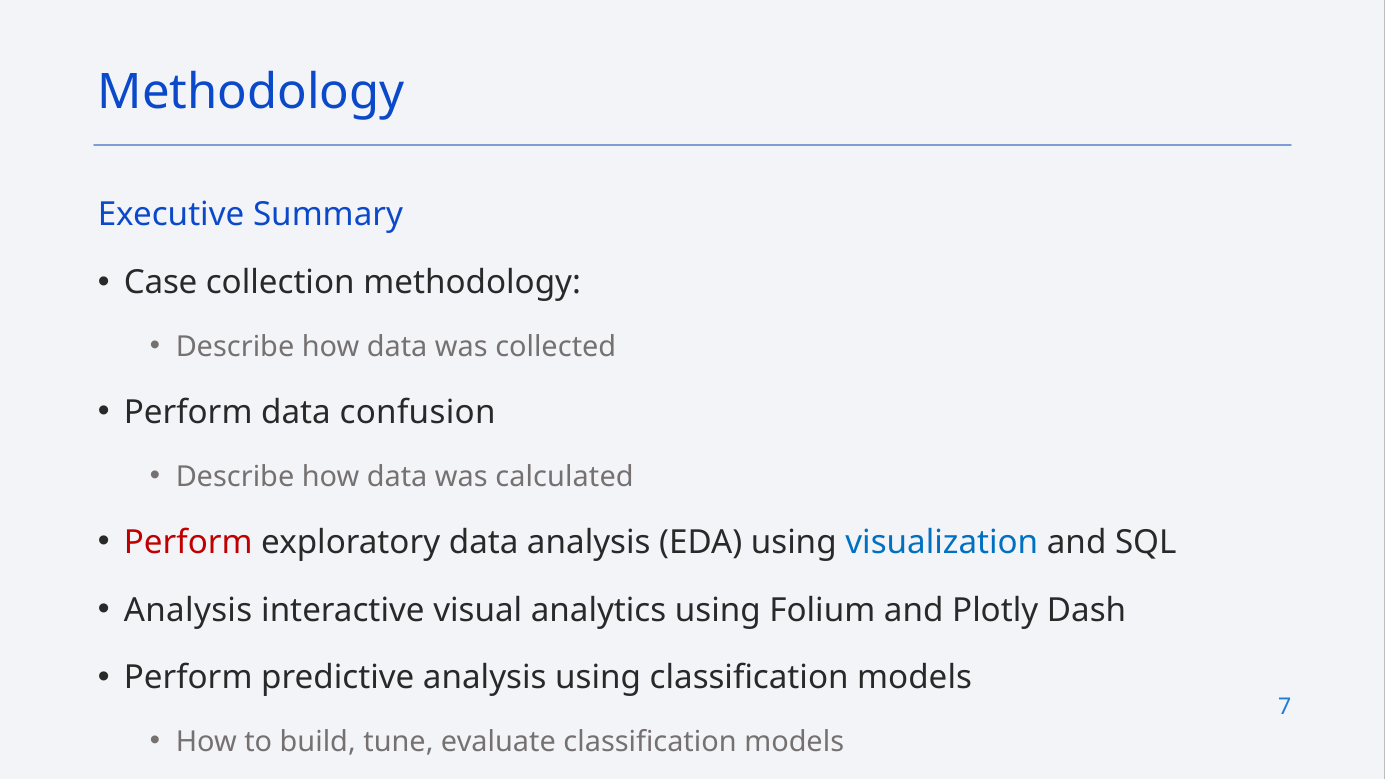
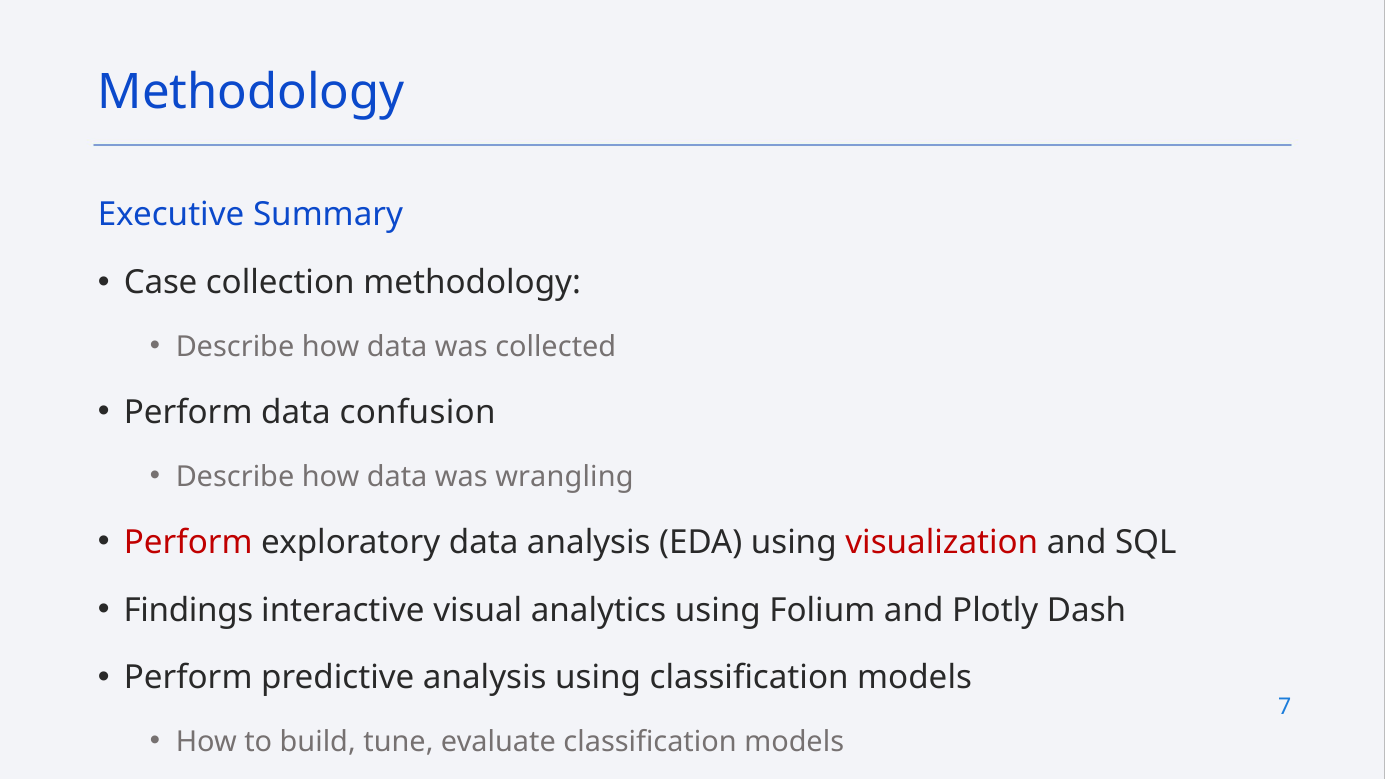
calculated: calculated -> wrangling
visualization colour: blue -> red
Analysis at (188, 610): Analysis -> Findings
